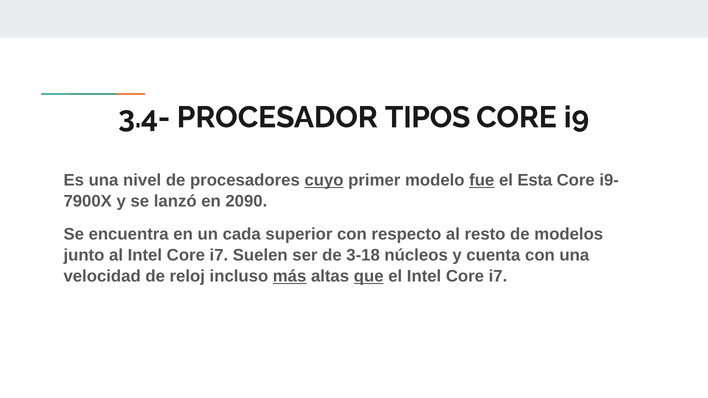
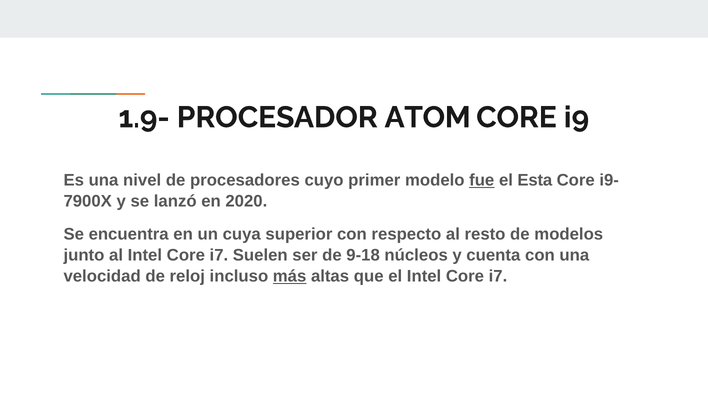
3.4-: 3.4- -> 1.9-
TIPOS: TIPOS -> ATOM
cuyo underline: present -> none
2090: 2090 -> 2020
cada: cada -> cuya
3-18: 3-18 -> 9-18
que underline: present -> none
